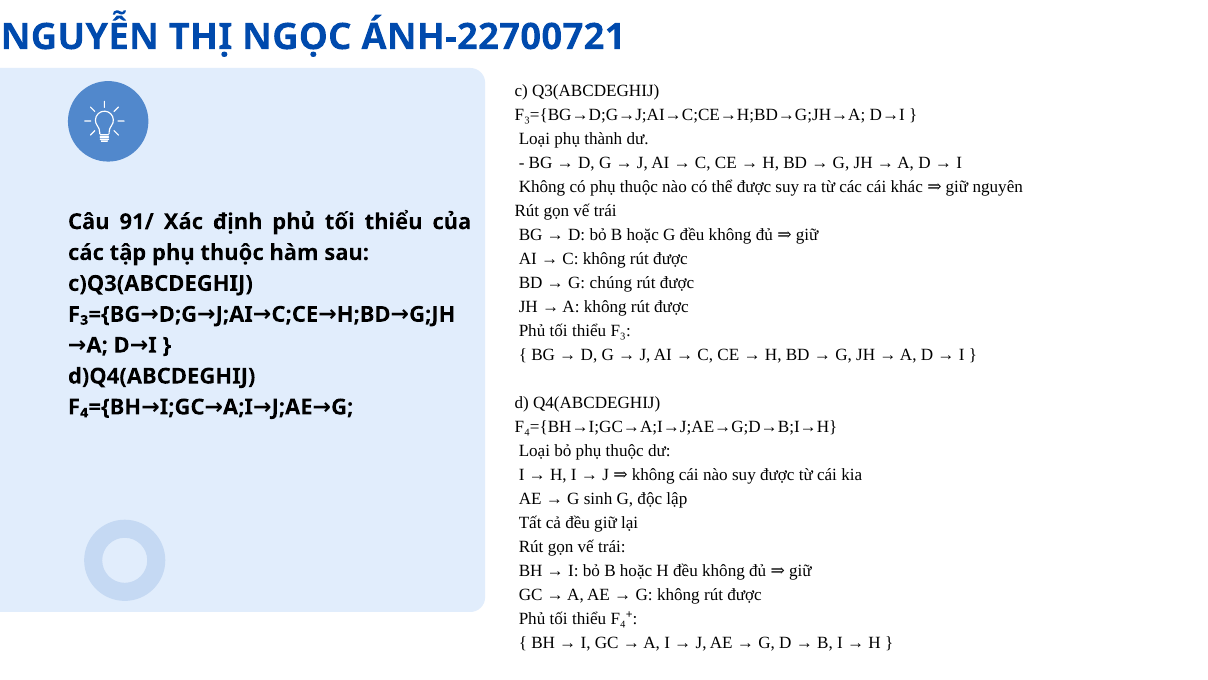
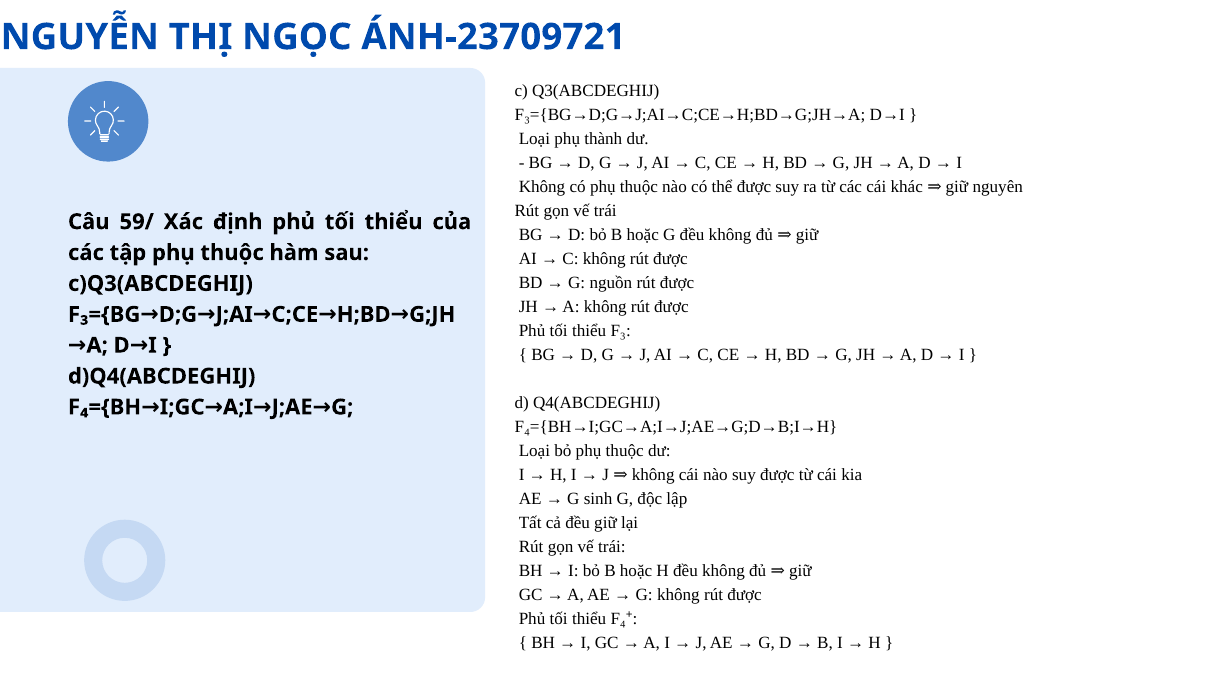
ÁNH-22700721: ÁNH-22700721 -> ÁNH-23709721
91/: 91/ -> 59/
chúng: chúng -> nguồn
